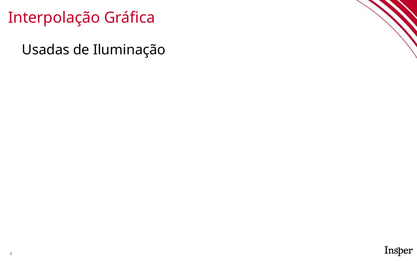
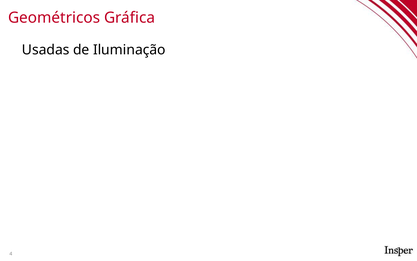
Interpolação: Interpolação -> Geométricos
